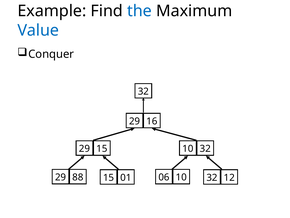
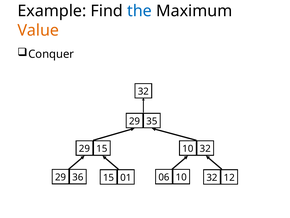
Value colour: blue -> orange
16: 16 -> 35
88: 88 -> 36
